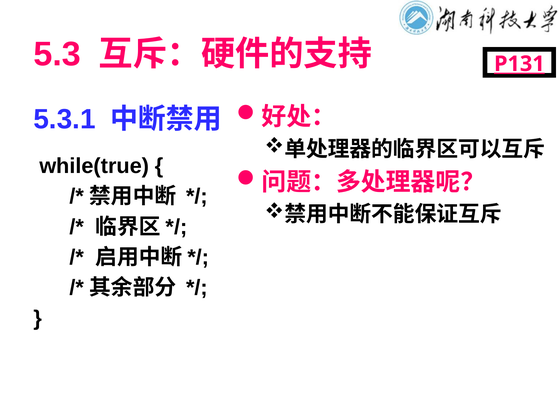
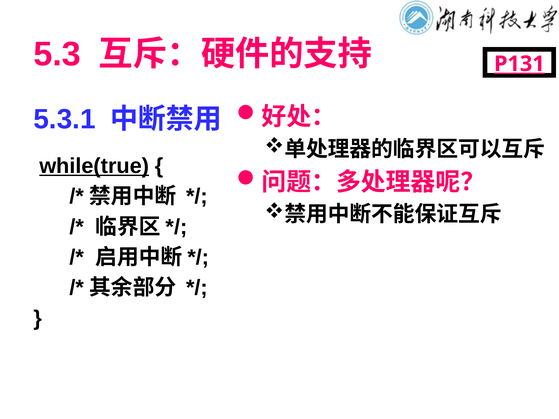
while(true underline: none -> present
